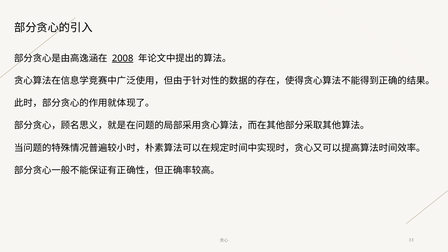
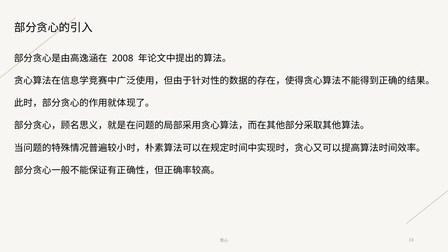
2008 underline: present -> none
